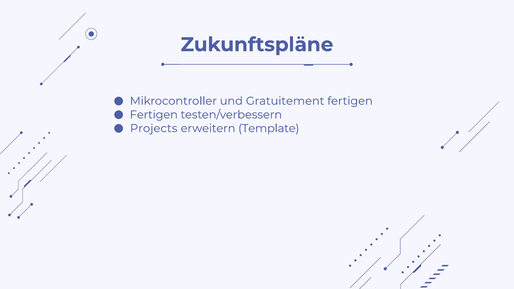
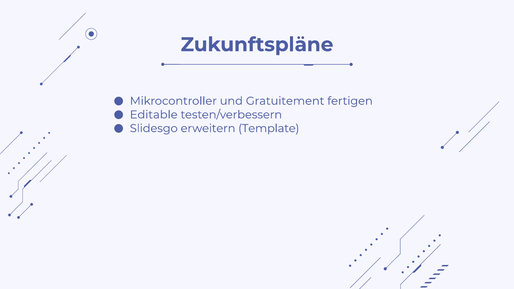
Fertigen at (154, 115): Fertigen -> Editable
Projects: Projects -> Slidesgo
